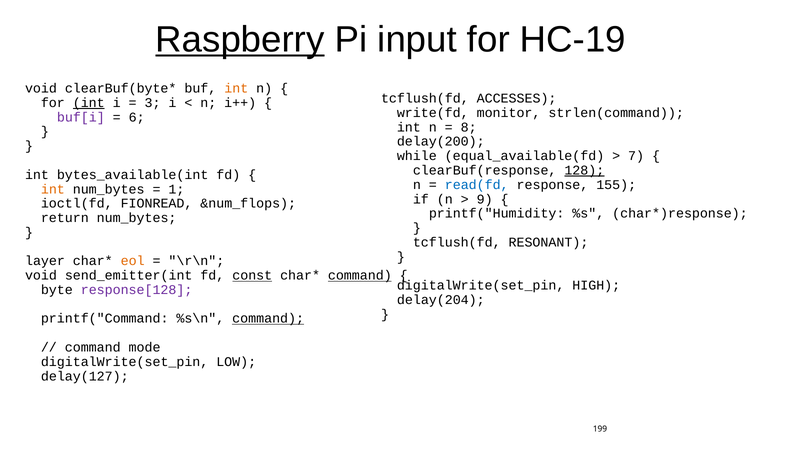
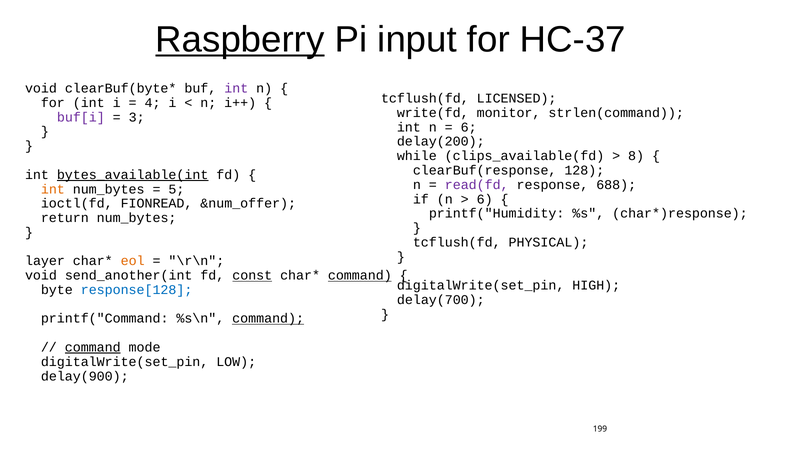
HC-19: HC-19 -> HC-37
int at (236, 88) colour: orange -> purple
ACCESSES: ACCESSES -> LICENSED
int at (89, 103) underline: present -> none
3: 3 -> 4
6: 6 -> 3
8 at (469, 127): 8 -> 6
equal_available(fd: equal_available(fd -> clips_available(fd
7: 7 -> 8
128 underline: present -> none
bytes_available(int underline: none -> present
read(fd colour: blue -> purple
155: 155 -> 688
1: 1 -> 5
9 at (485, 199): 9 -> 6
&num_flops: &num_flops -> &num_offer
RESONANT: RESONANT -> PHYSICAL
send_emitter(int: send_emitter(int -> send_another(int
response[128 colour: purple -> blue
delay(204: delay(204 -> delay(700
command at (93, 347) underline: none -> present
delay(127: delay(127 -> delay(900
